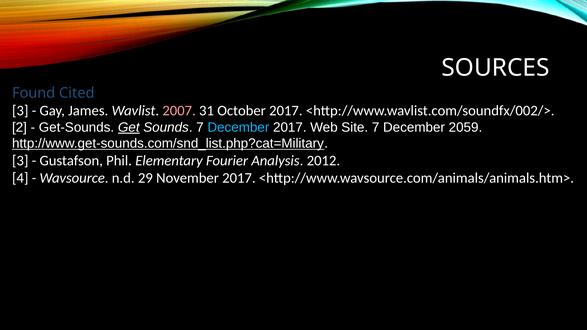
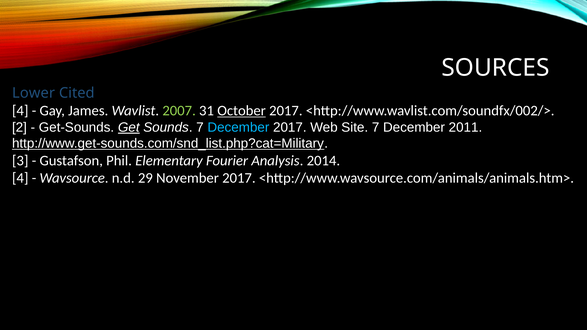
Found: Found -> Lower
3 at (20, 111): 3 -> 4
2007 colour: pink -> light green
October underline: none -> present
2059: 2059 -> 2011
2012: 2012 -> 2014
